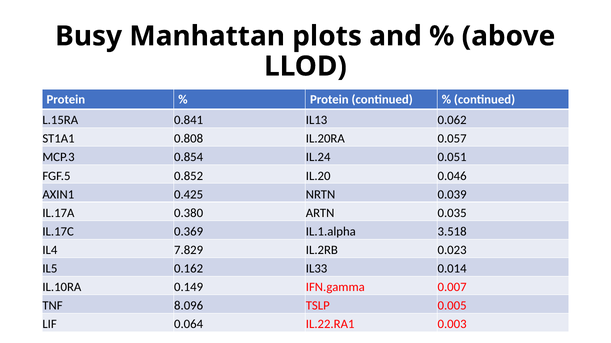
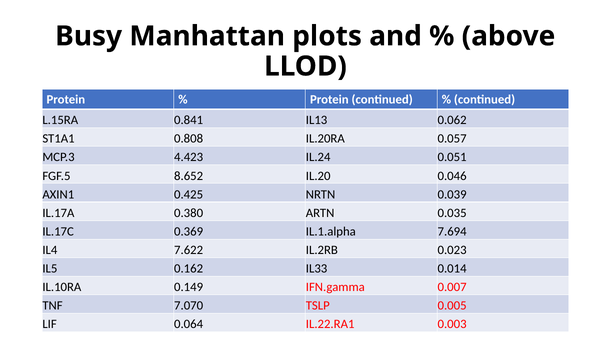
0.854: 0.854 -> 4.423
0.852: 0.852 -> 8.652
3.518: 3.518 -> 7.694
7.829: 7.829 -> 7.622
8.096: 8.096 -> 7.070
